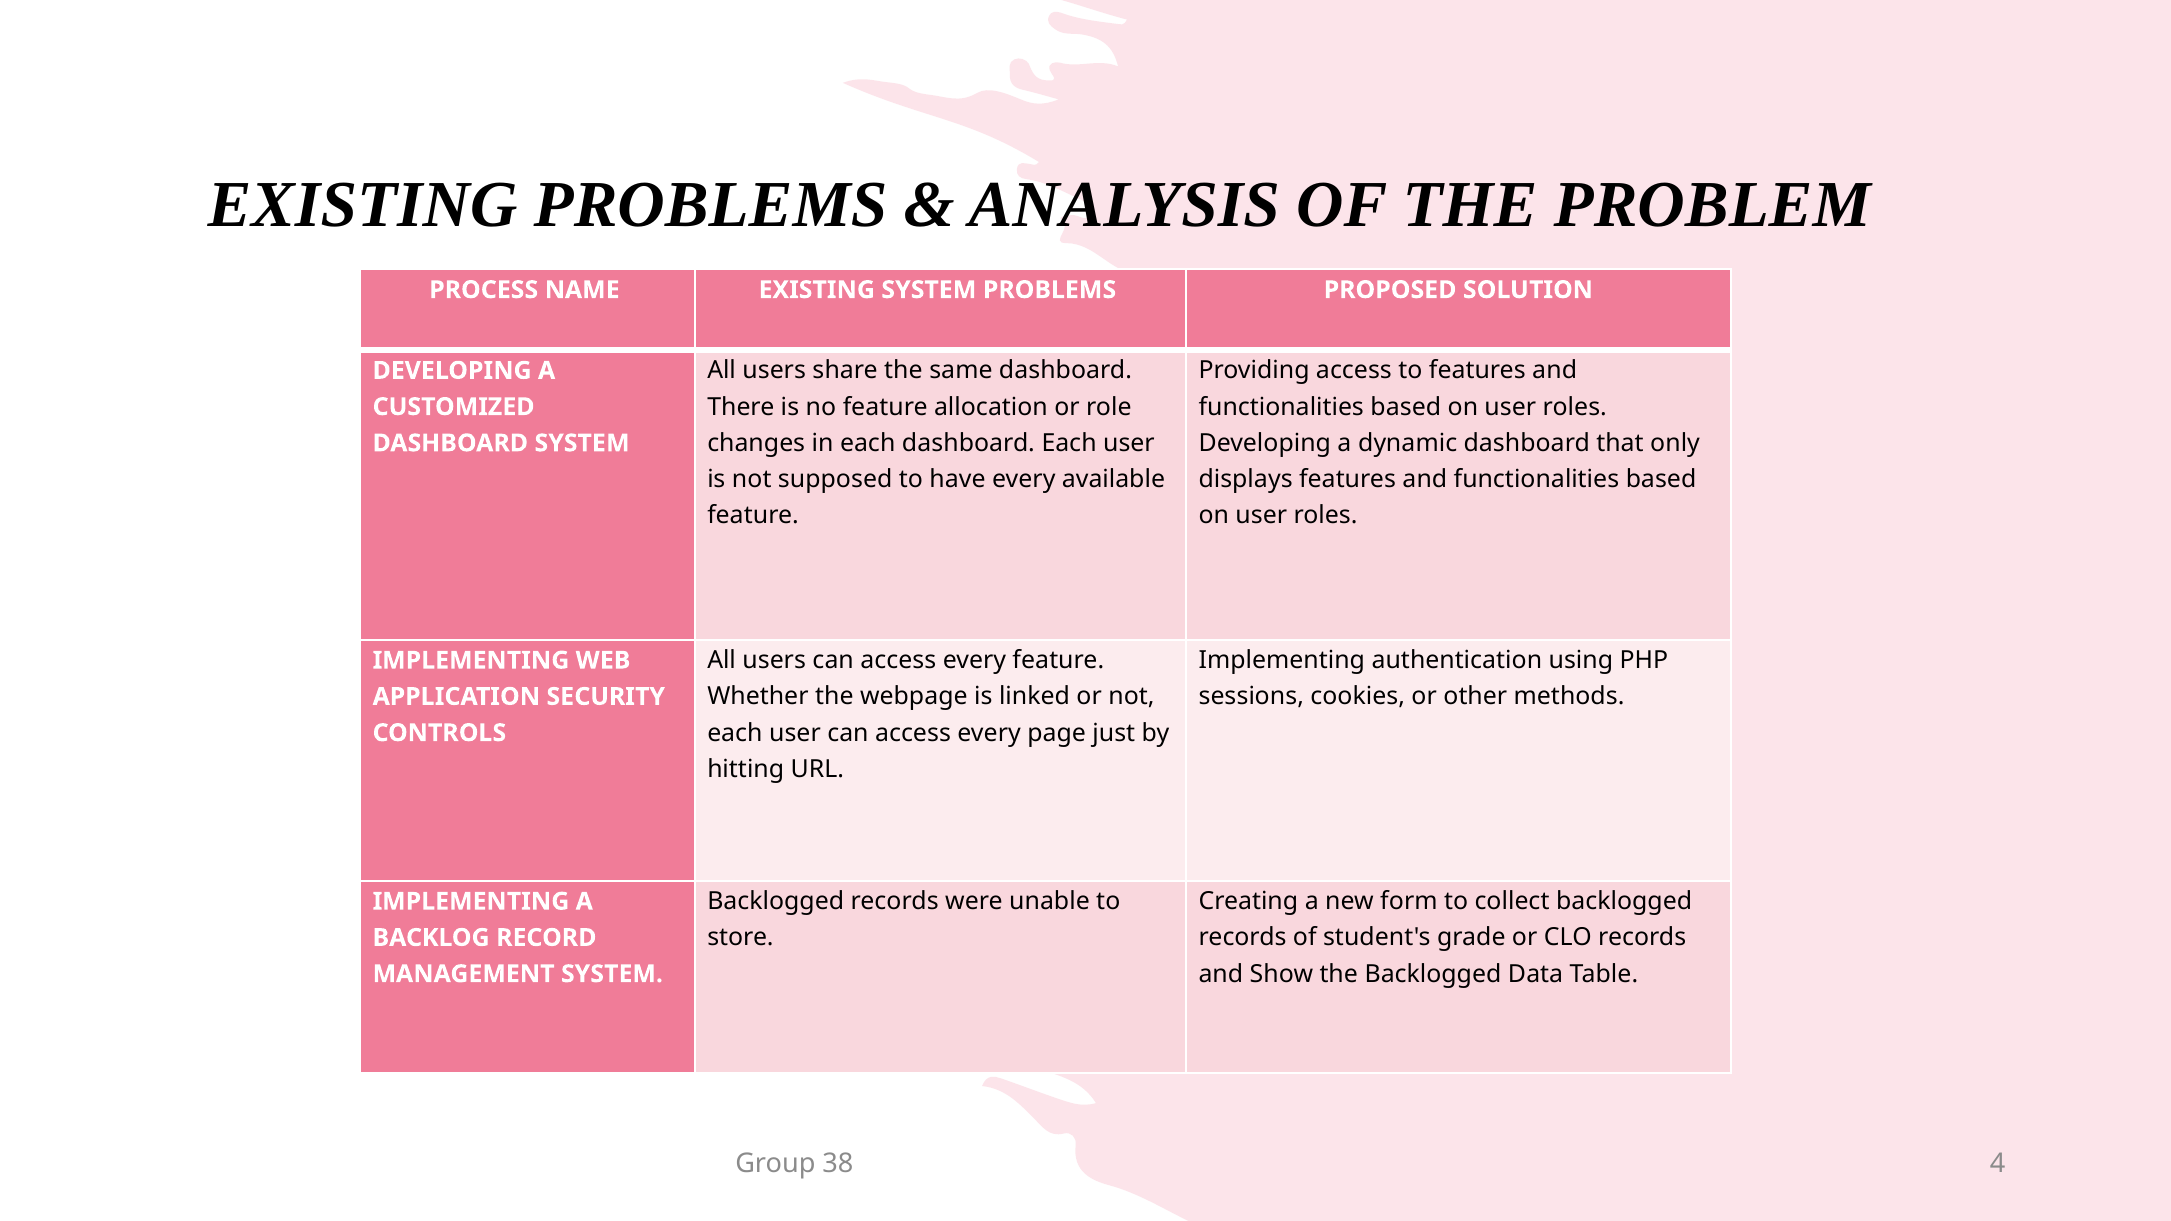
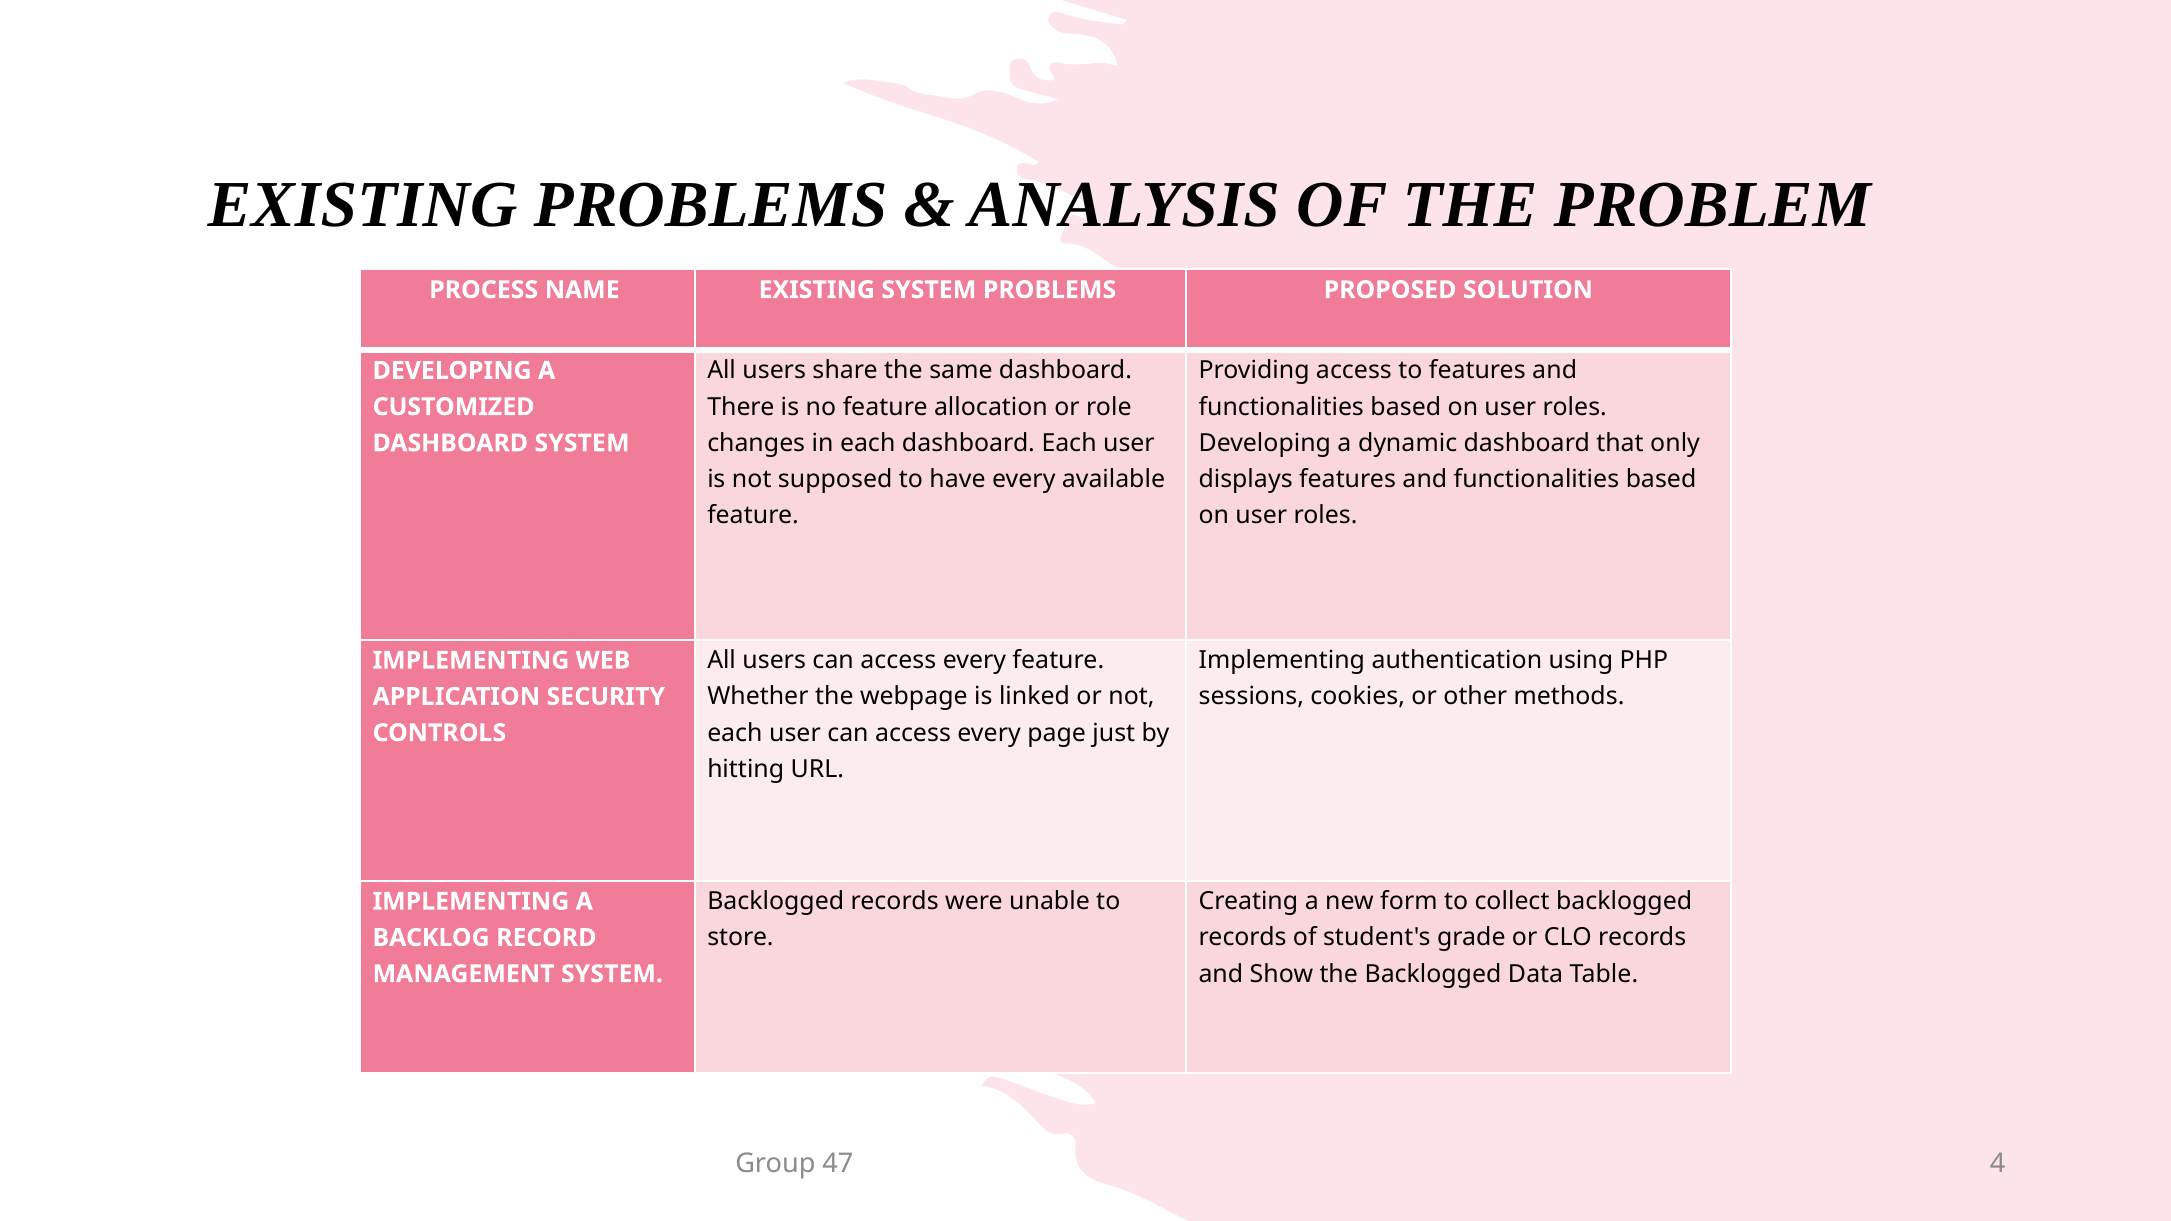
38: 38 -> 47
